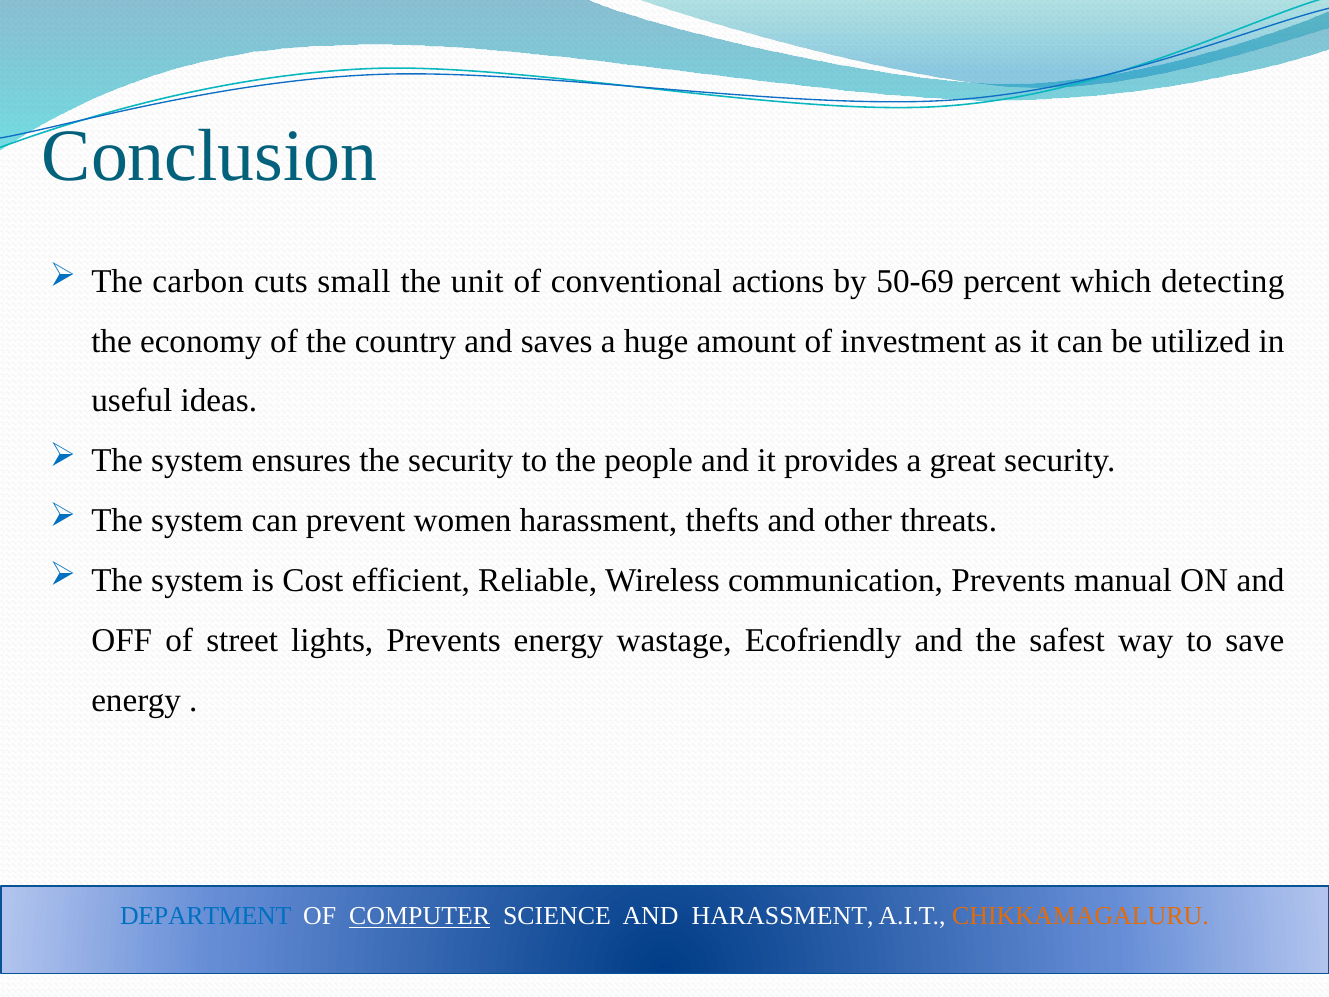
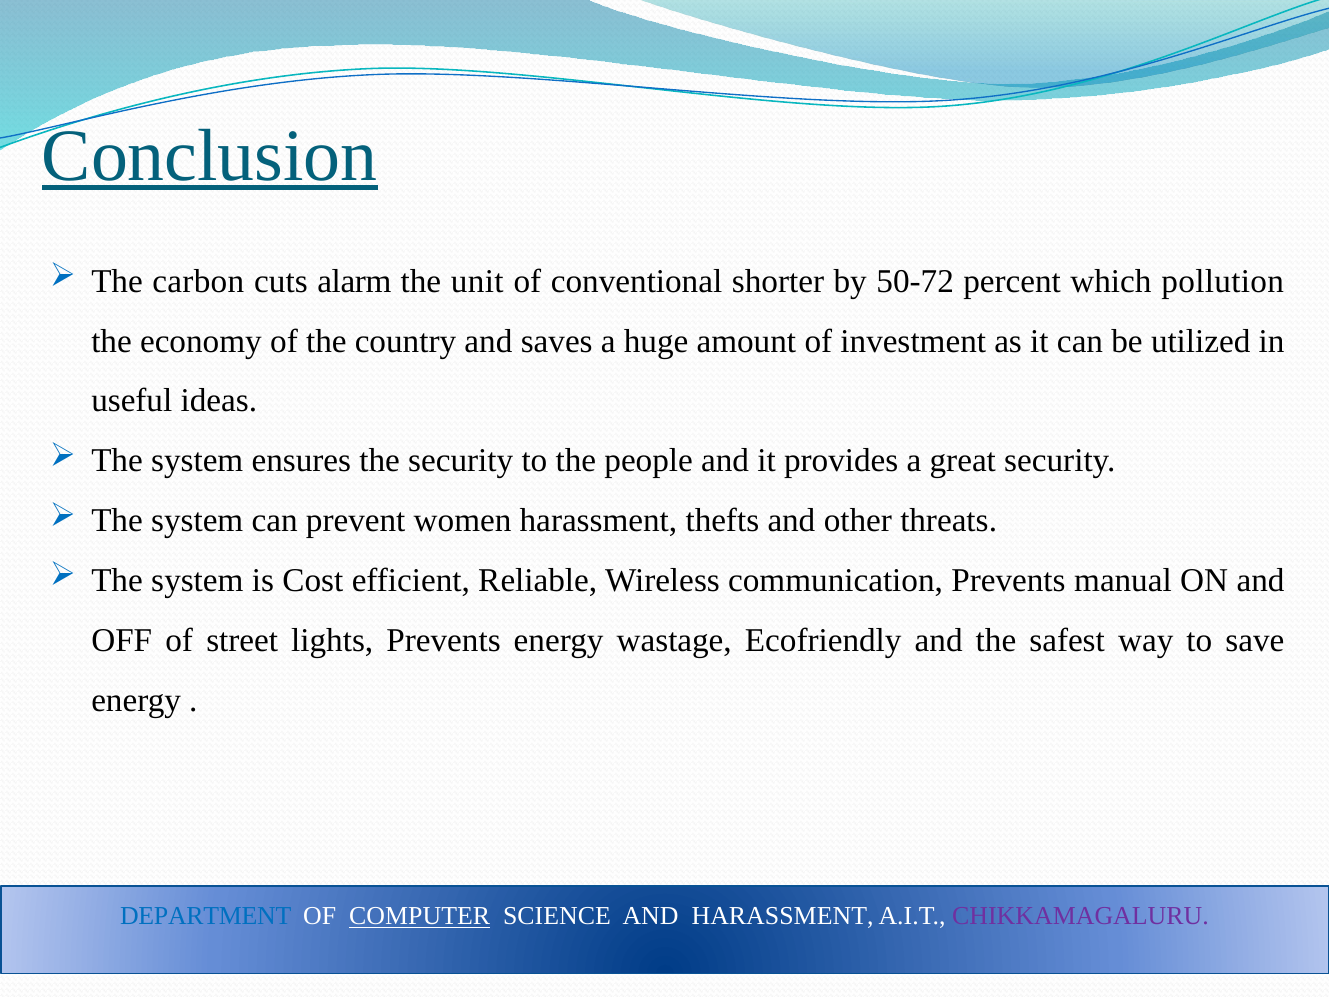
Conclusion underline: none -> present
small: small -> alarm
actions: actions -> shorter
50-69: 50-69 -> 50-72
detecting: detecting -> pollution
CHIKKAMAGALURU colour: orange -> purple
